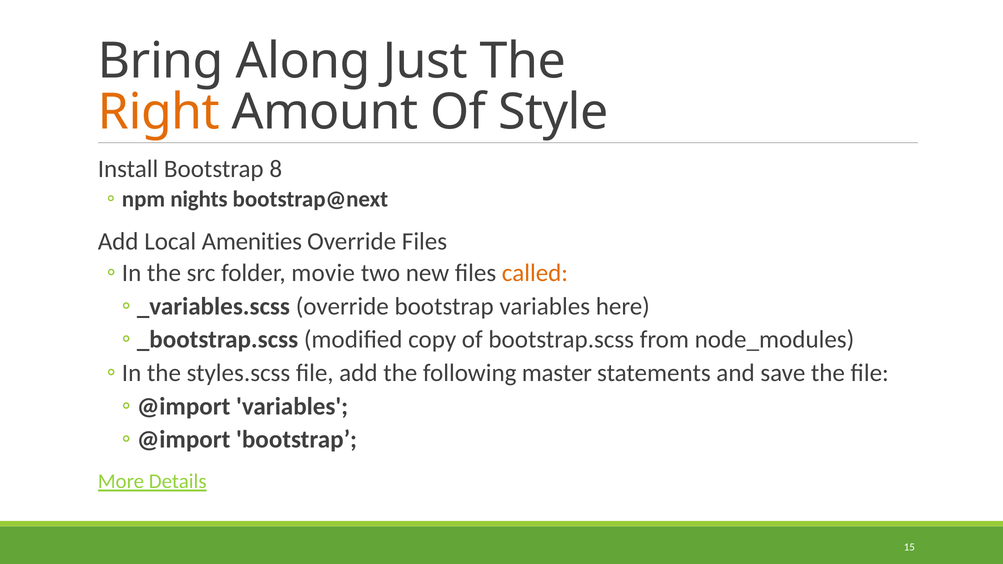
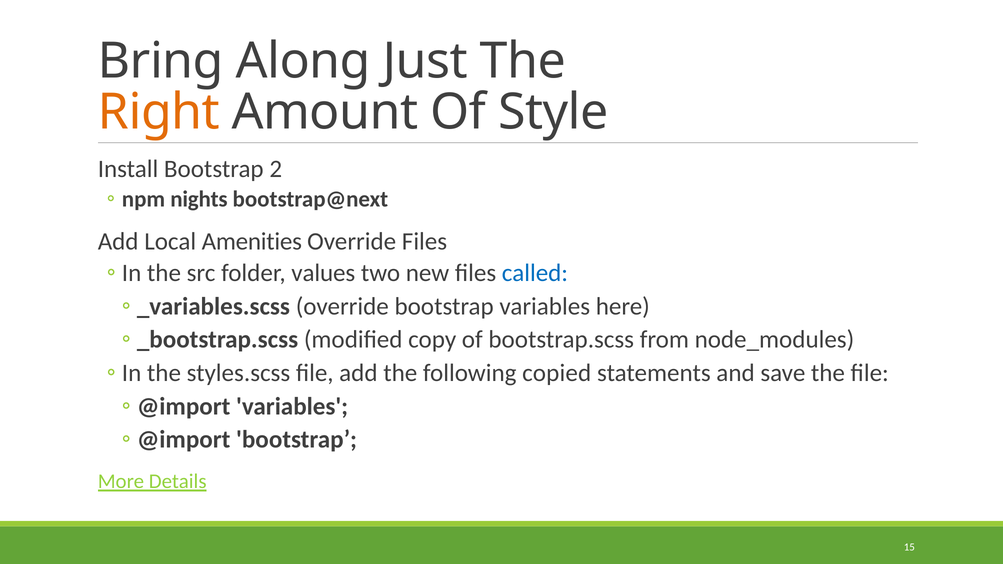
8: 8 -> 2
movie: movie -> values
called colour: orange -> blue
master: master -> copied
